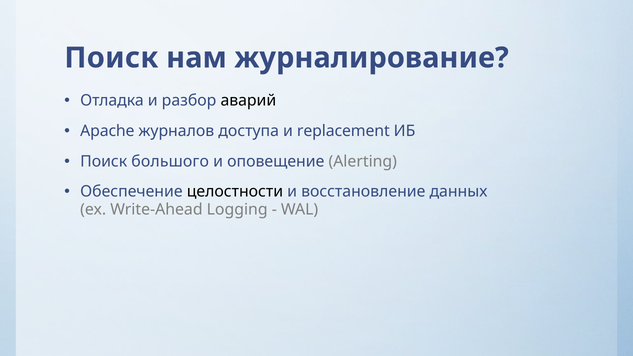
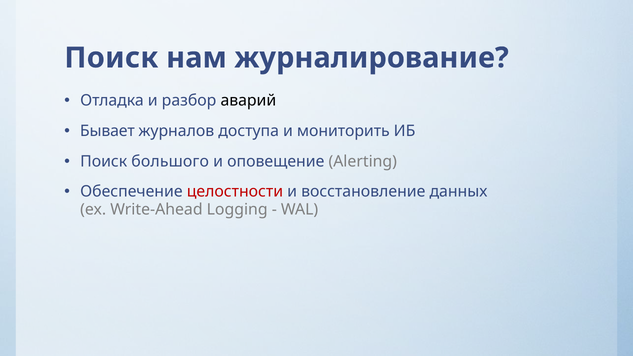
Apache: Apache -> Бывает
replacement: replacement -> мониторить
целостности colour: black -> red
